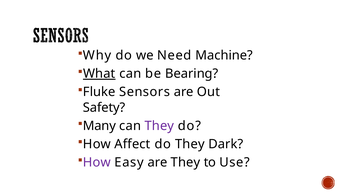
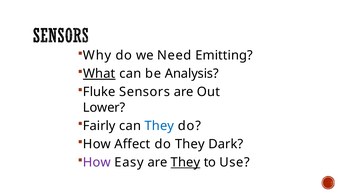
Machine: Machine -> Emitting
Bearing: Bearing -> Analysis
Safety: Safety -> Lower
Many: Many -> Fairly
They at (159, 125) colour: purple -> blue
They at (185, 162) underline: none -> present
